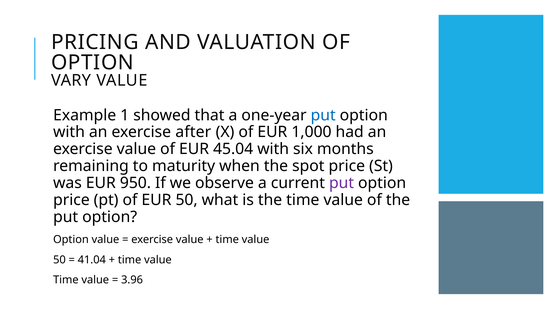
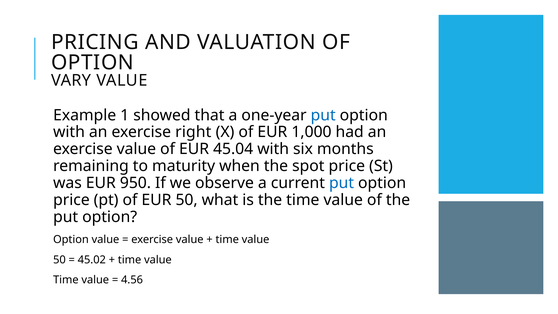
after: after -> right
put at (342, 183) colour: purple -> blue
41.04: 41.04 -> 45.02
3.96: 3.96 -> 4.56
